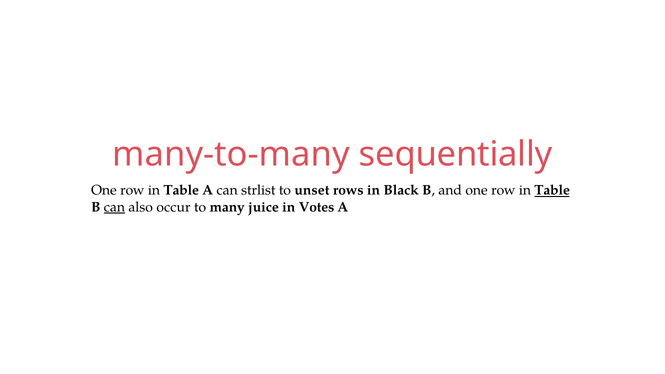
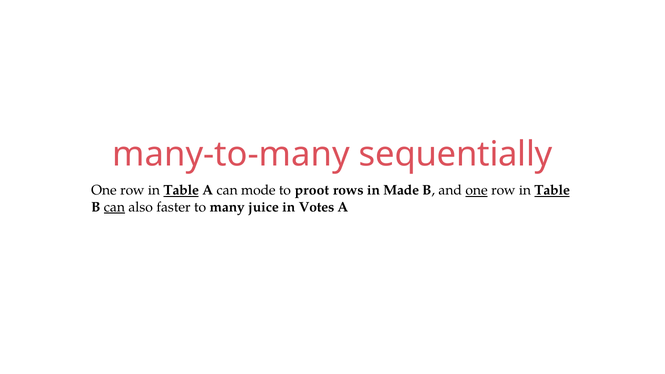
Table at (181, 190) underline: none -> present
strlist: strlist -> mode
unset: unset -> proot
Black: Black -> Made
one at (477, 190) underline: none -> present
occur: occur -> faster
